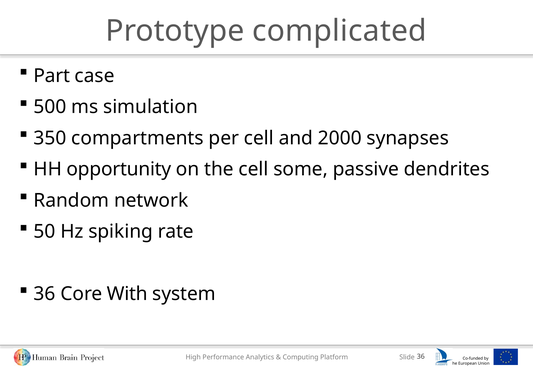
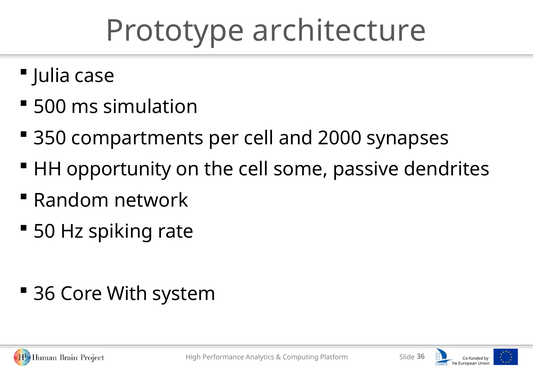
complicated: complicated -> architecture
Part: Part -> Julia
